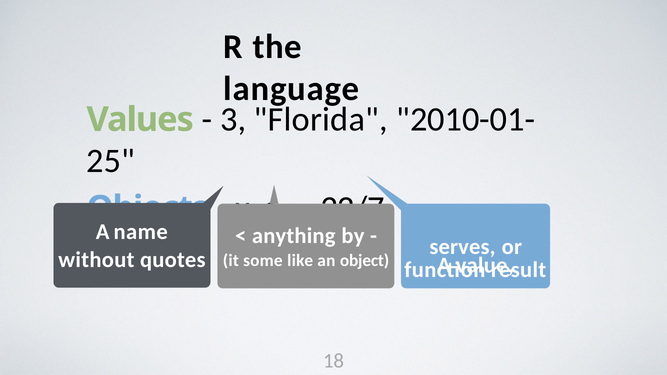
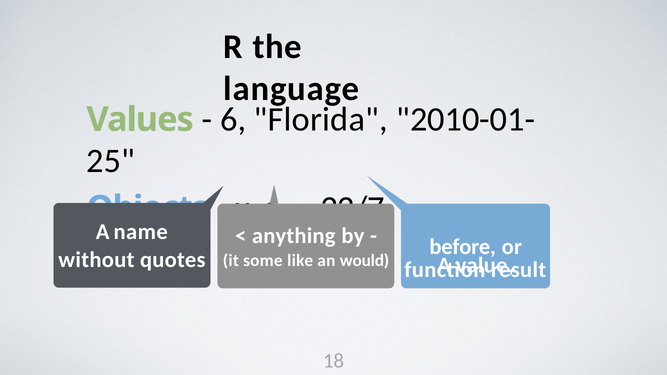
3: 3 -> 6
serves: serves -> before
object: object -> would
